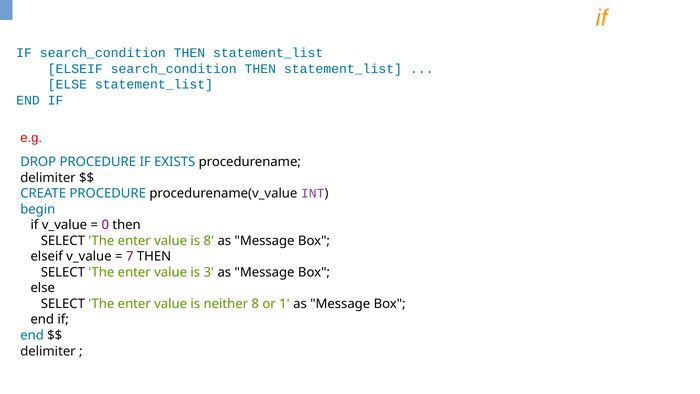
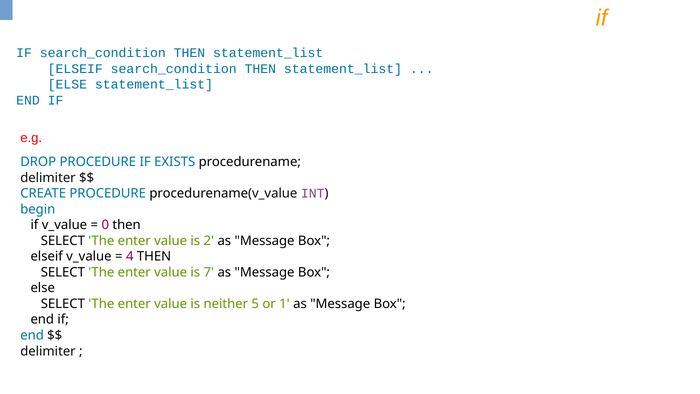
is 8: 8 -> 2
7: 7 -> 4
3: 3 -> 7
neither 8: 8 -> 5
